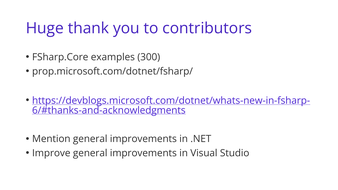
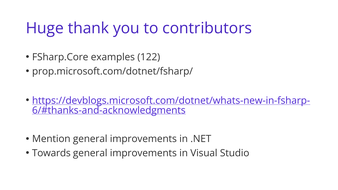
300: 300 -> 122
Improve: Improve -> Towards
